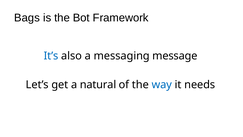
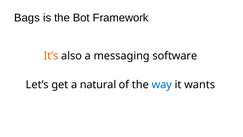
It’s colour: blue -> orange
message: message -> software
needs: needs -> wants
